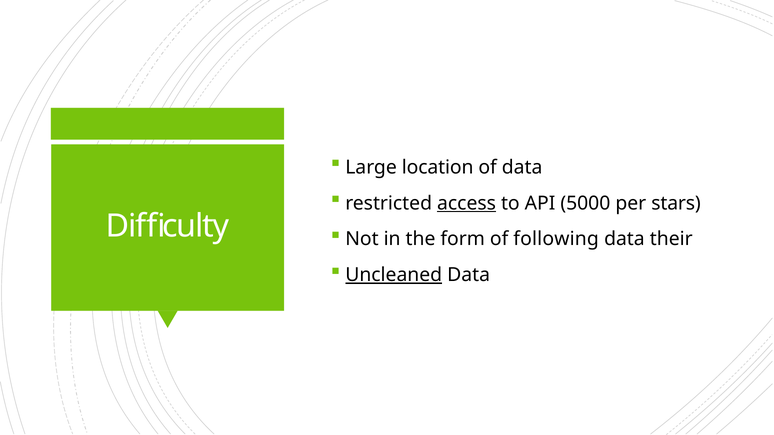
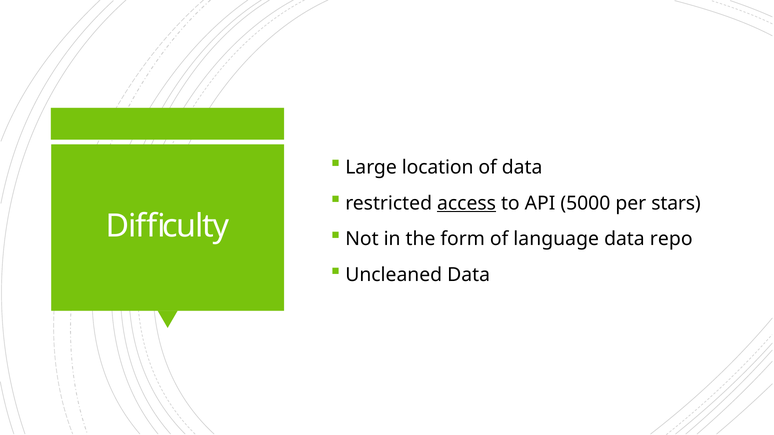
following: following -> language
their: their -> repo
Uncleaned underline: present -> none
